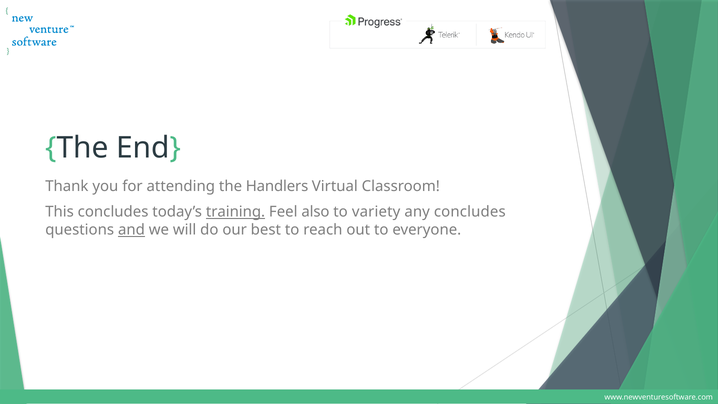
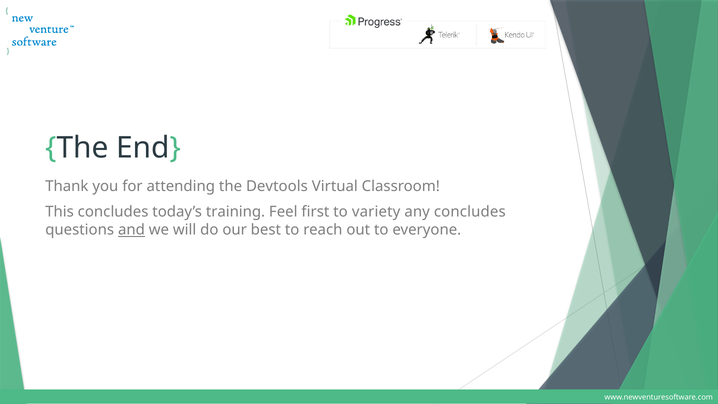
Handlers: Handlers -> Devtools
training underline: present -> none
also: also -> first
